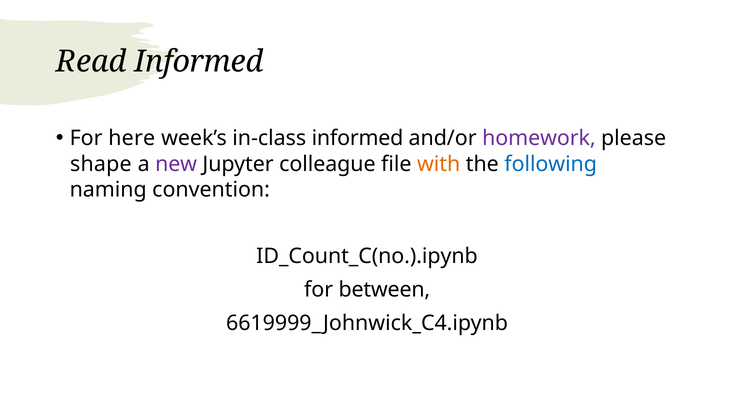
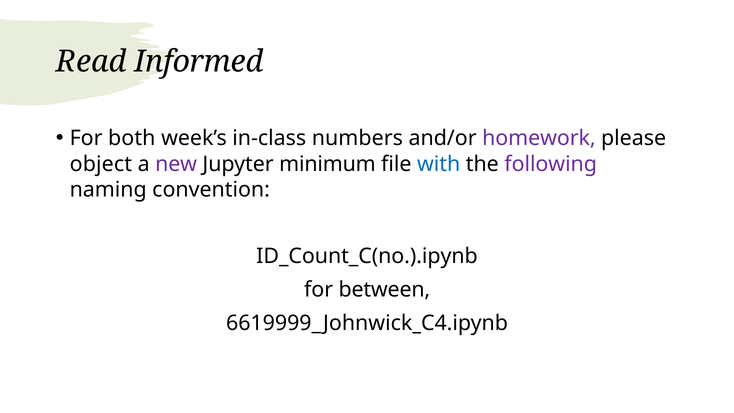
here: here -> both
in-class informed: informed -> numbers
shape: shape -> object
colleague: colleague -> minimum
with colour: orange -> blue
following colour: blue -> purple
